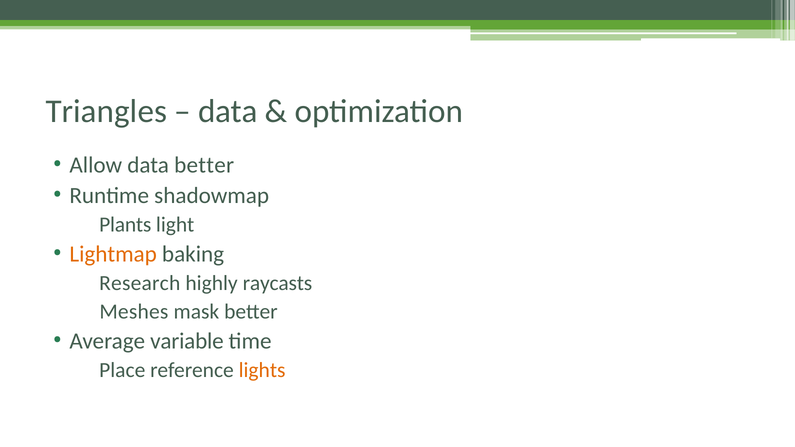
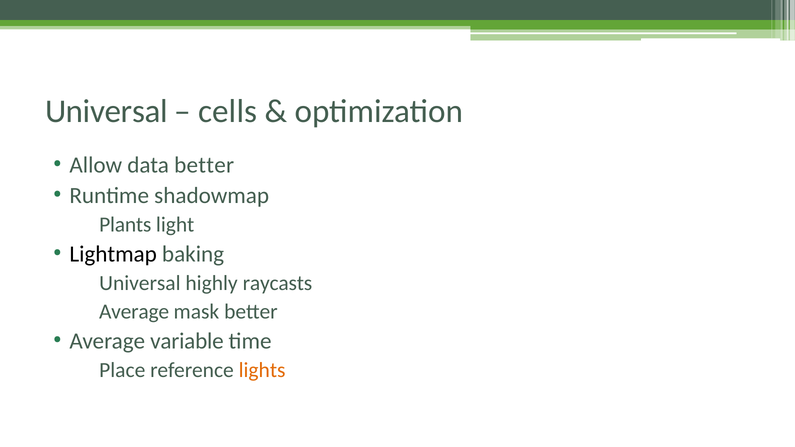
Triangles at (106, 112): Triangles -> Universal
data at (228, 112): data -> cells
Lightmap colour: orange -> black
Research at (140, 283): Research -> Universal
Meshes at (134, 312): Meshes -> Average
